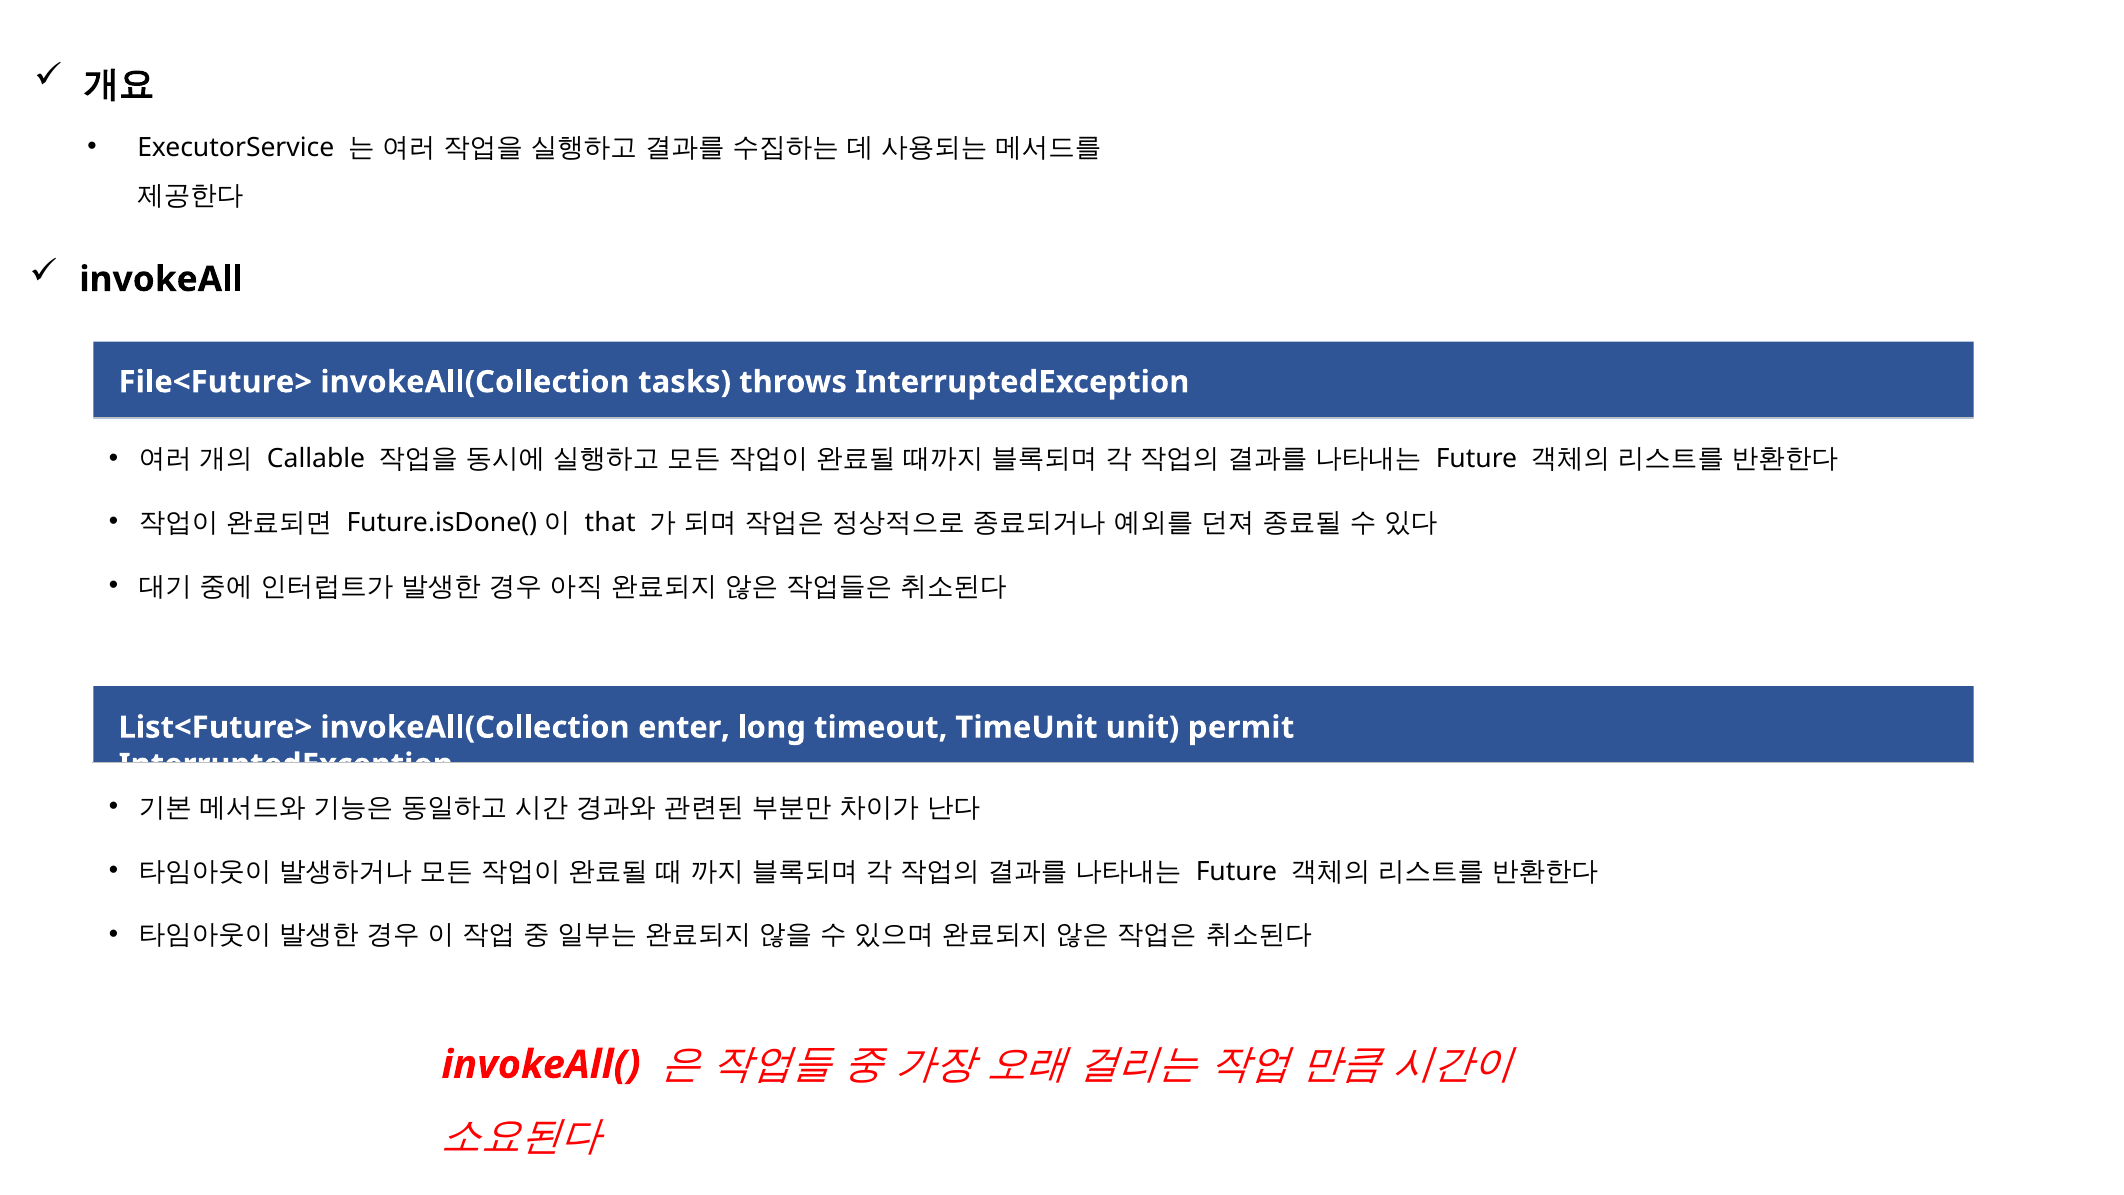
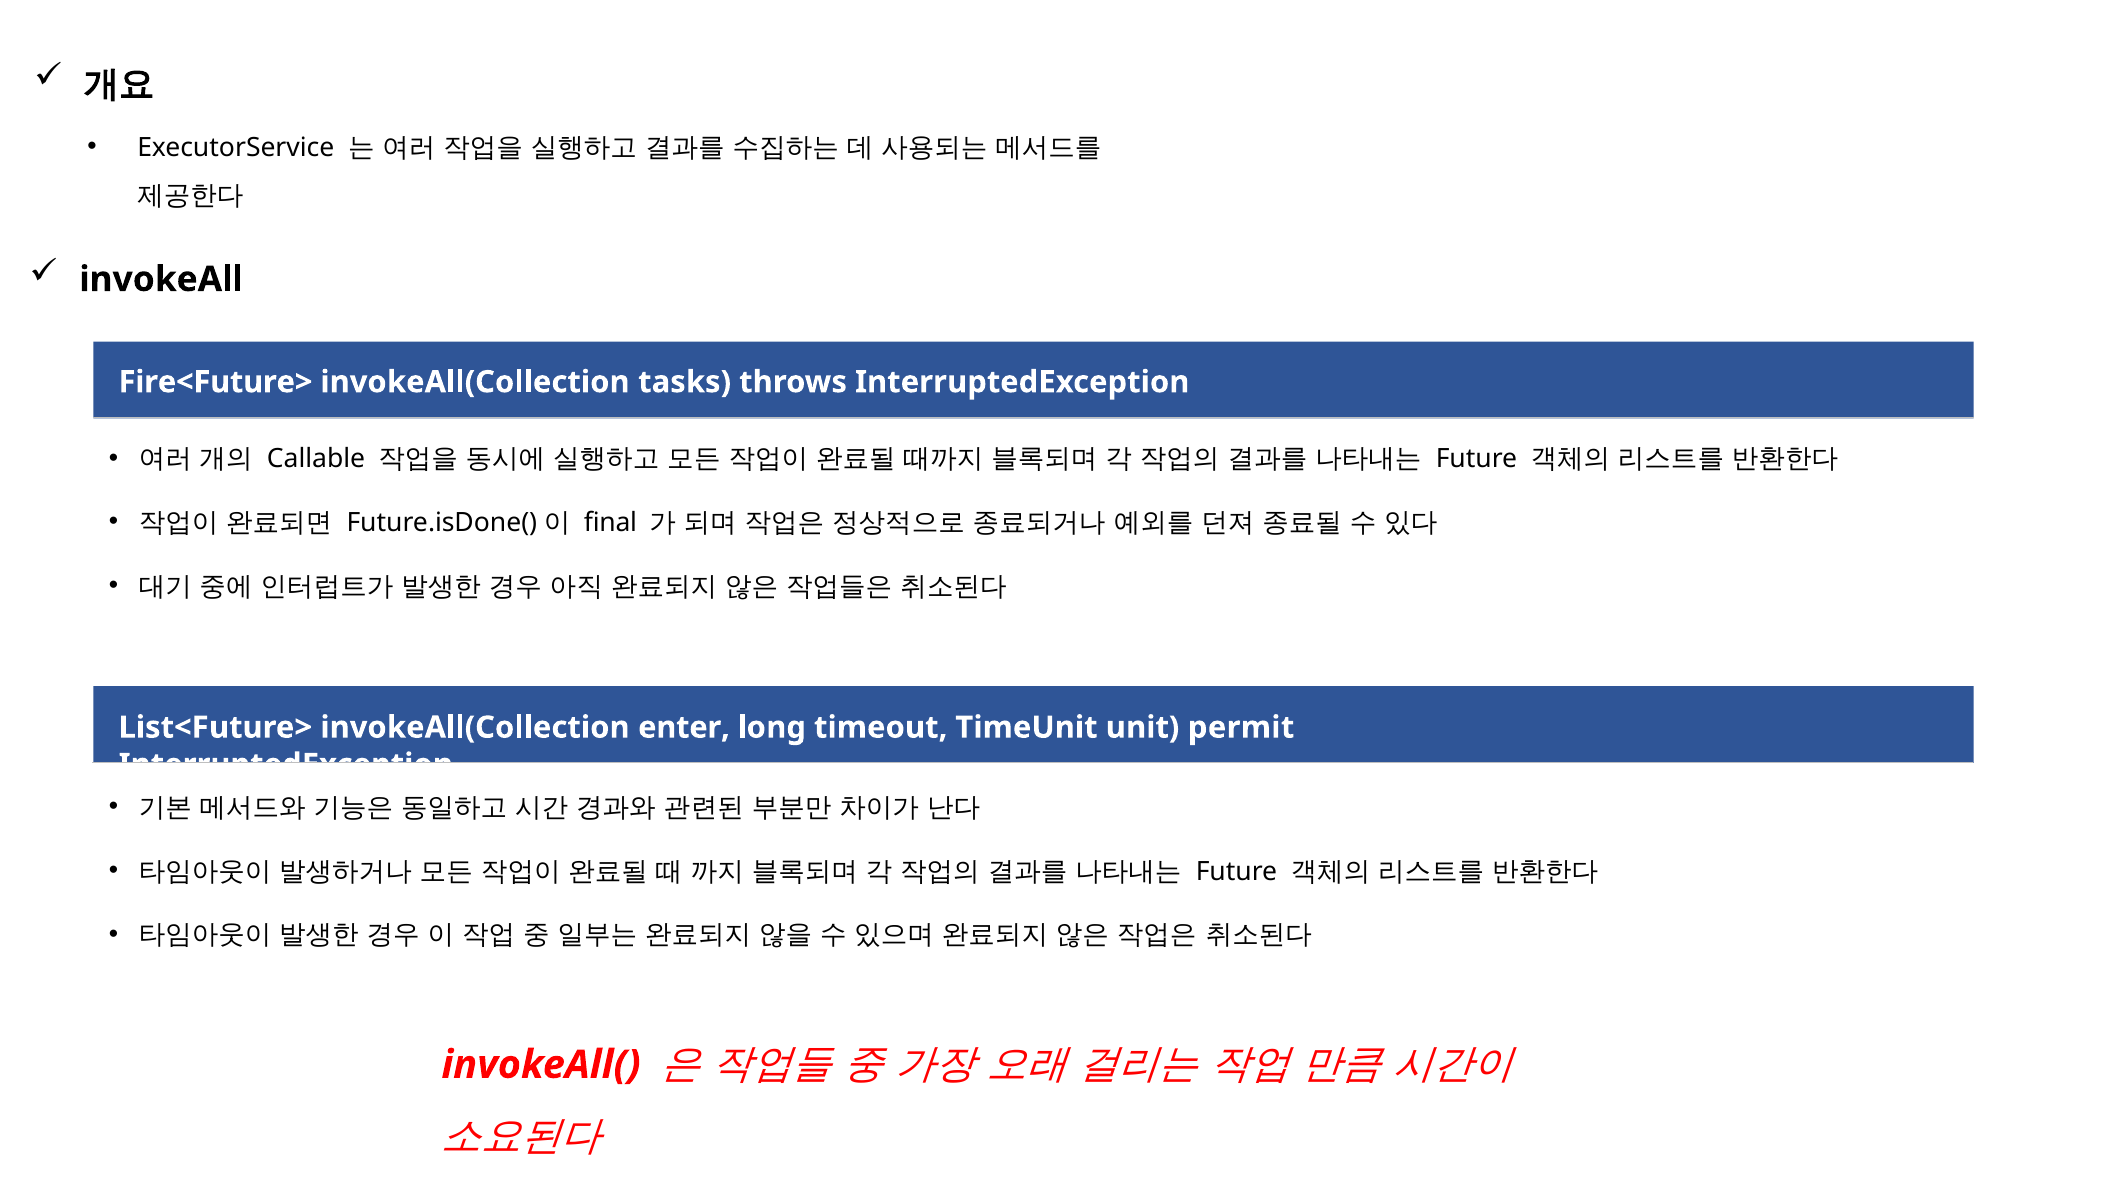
File<Future>: File<Future> -> Fire<Future>
that: that -> final
